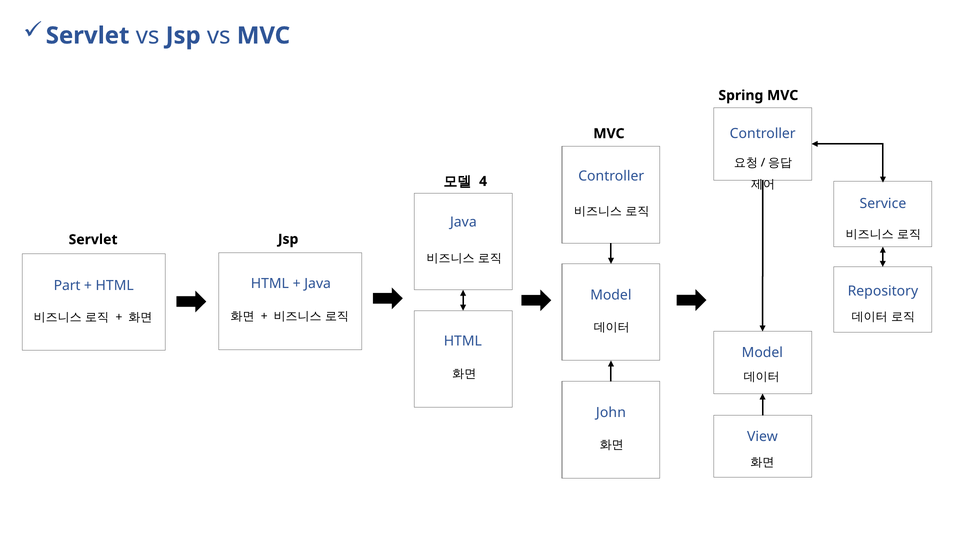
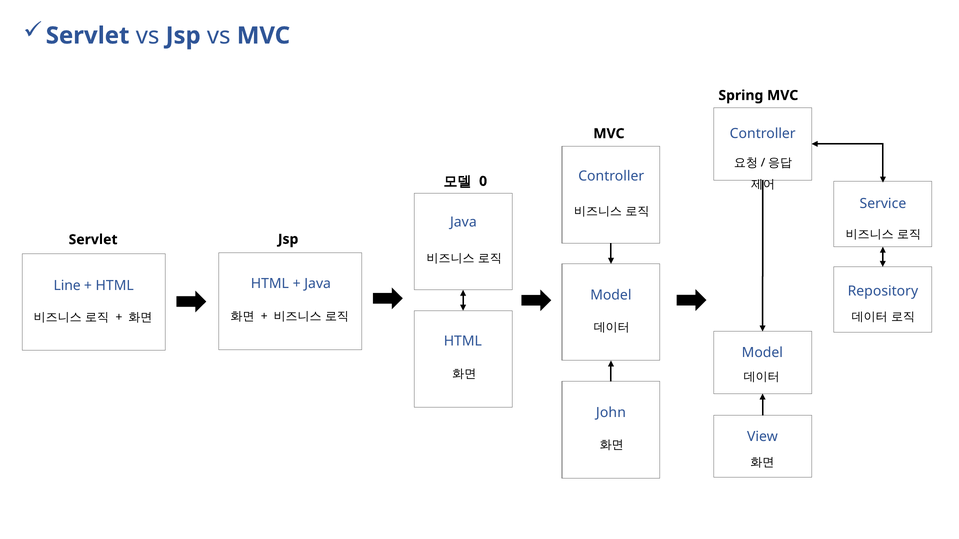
4: 4 -> 0
Part: Part -> Line
